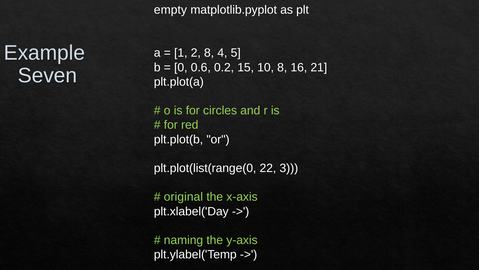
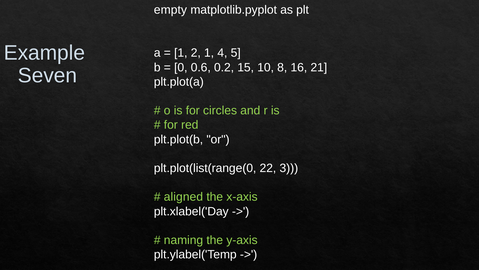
2 8: 8 -> 1
original: original -> aligned
